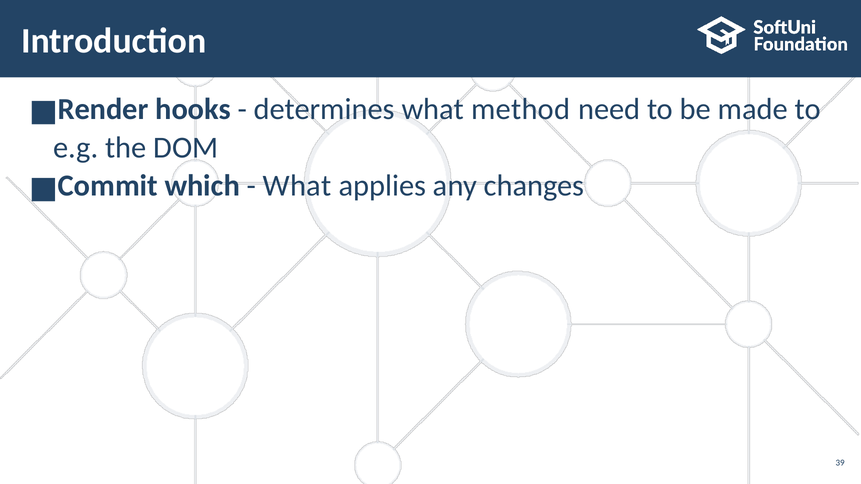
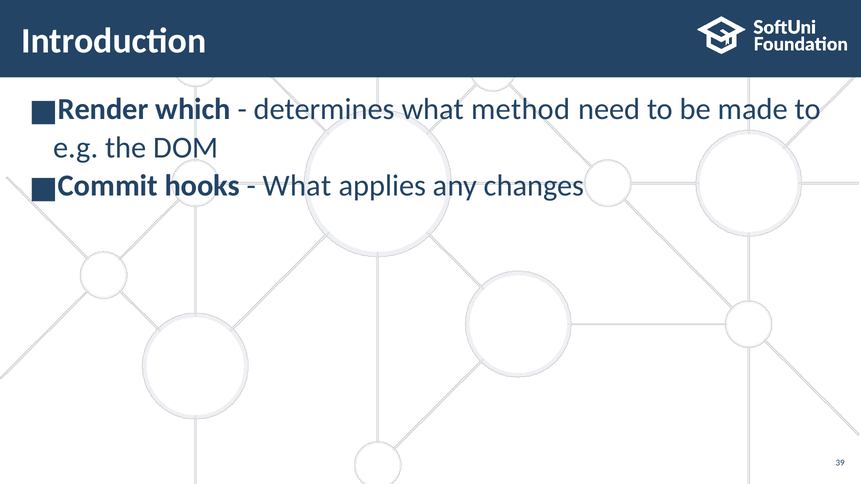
hooks: hooks -> which
which: which -> hooks
